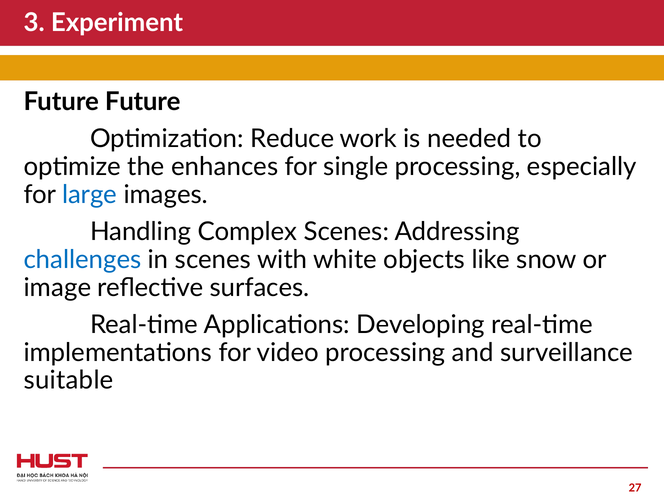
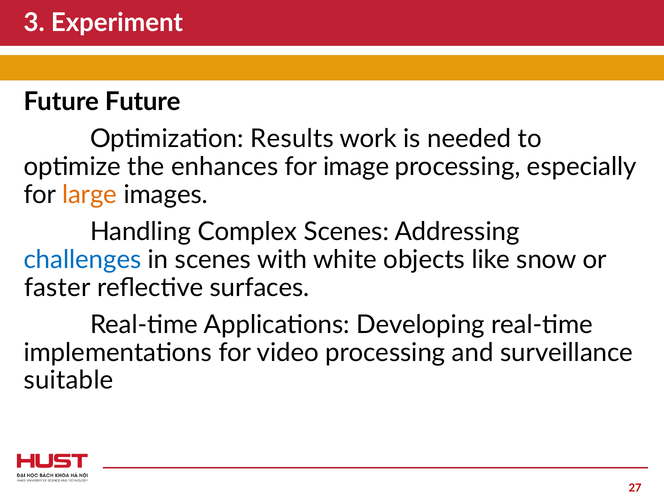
Reduce: Reduce -> Results
single: single -> image
large colour: blue -> orange
image: image -> faster
